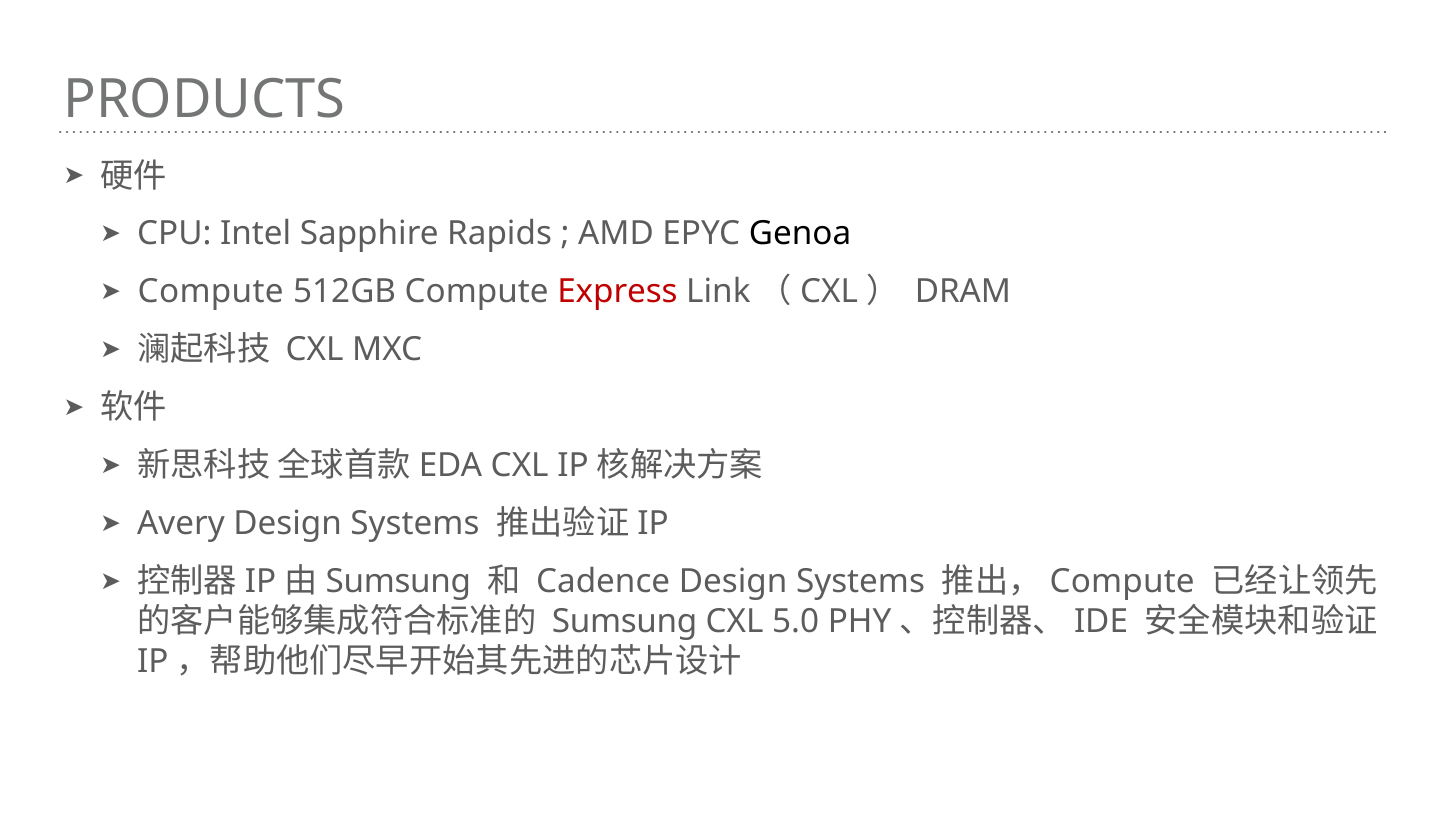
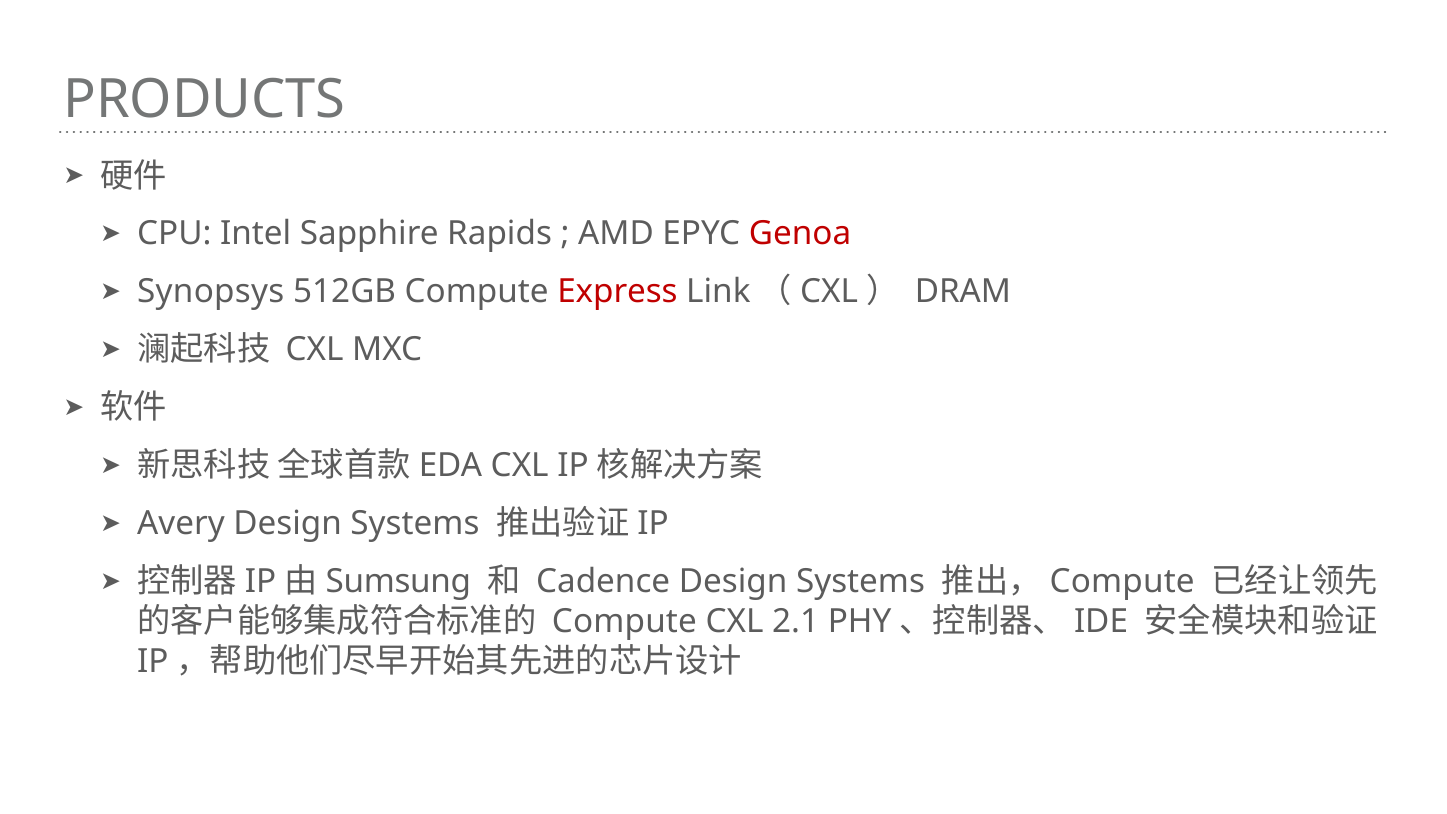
Genoa colour: black -> red
Compute at (211, 292): Compute -> Synopsys
Sumsung at (625, 622): Sumsung -> Compute
5.0: 5.0 -> 2.1
